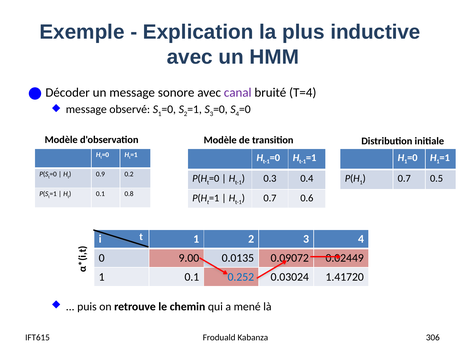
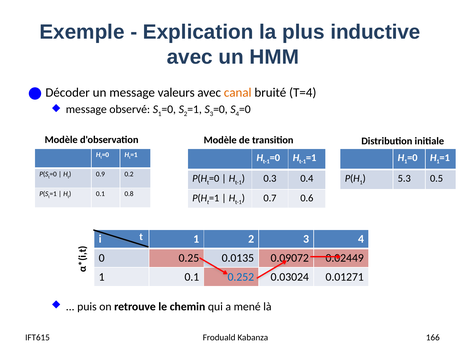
sonore: sonore -> valeurs
canal colour: purple -> orange
0.7 at (404, 179): 0.7 -> 5.3
9.00: 9.00 -> 0.25
1.41720: 1.41720 -> 0.01271
306: 306 -> 166
